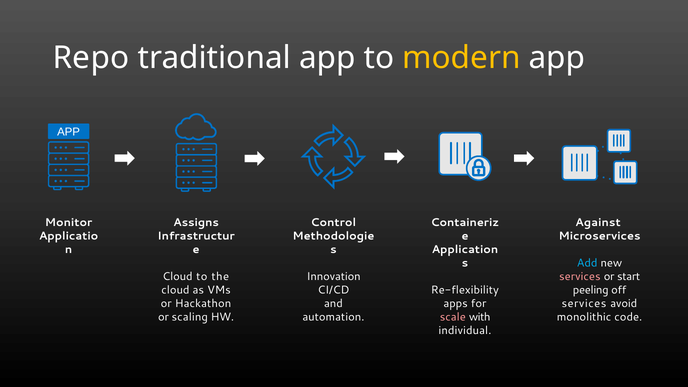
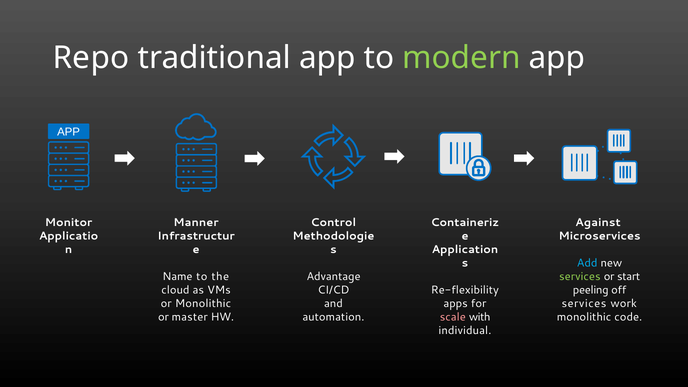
modern colour: yellow -> light green
Assigns: Assigns -> Manner
Cloud at (177, 276): Cloud -> Name
Innovation: Innovation -> Advantage
services at (580, 276) colour: pink -> light green
or Hackathon: Hackathon -> Monolithic
avoid: avoid -> work
scaling: scaling -> master
